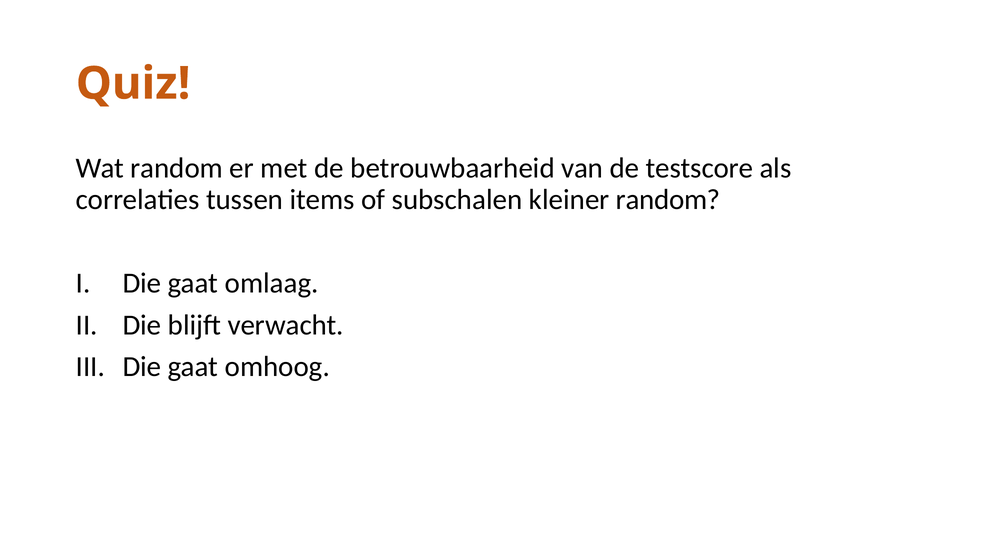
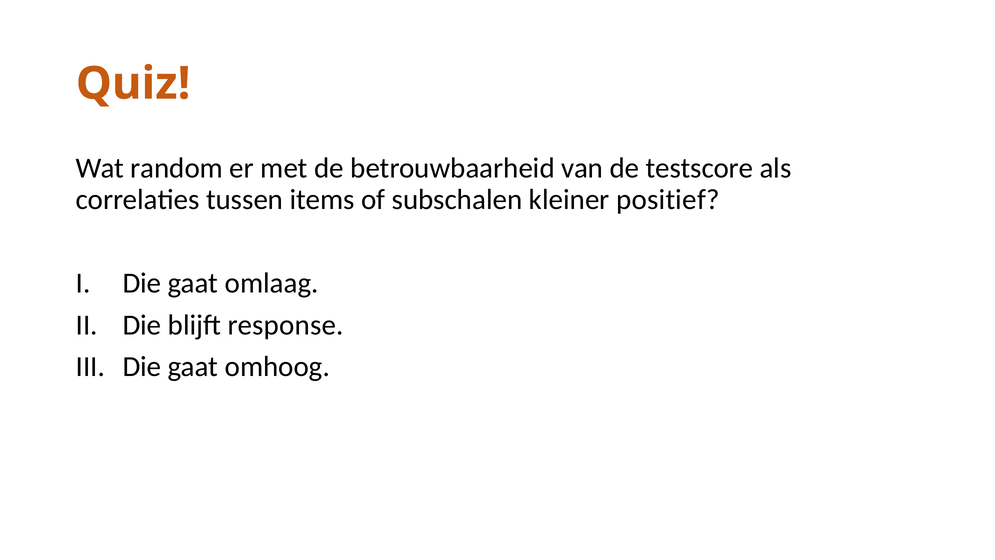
kleiner random: random -> positief
verwacht: verwacht -> response
